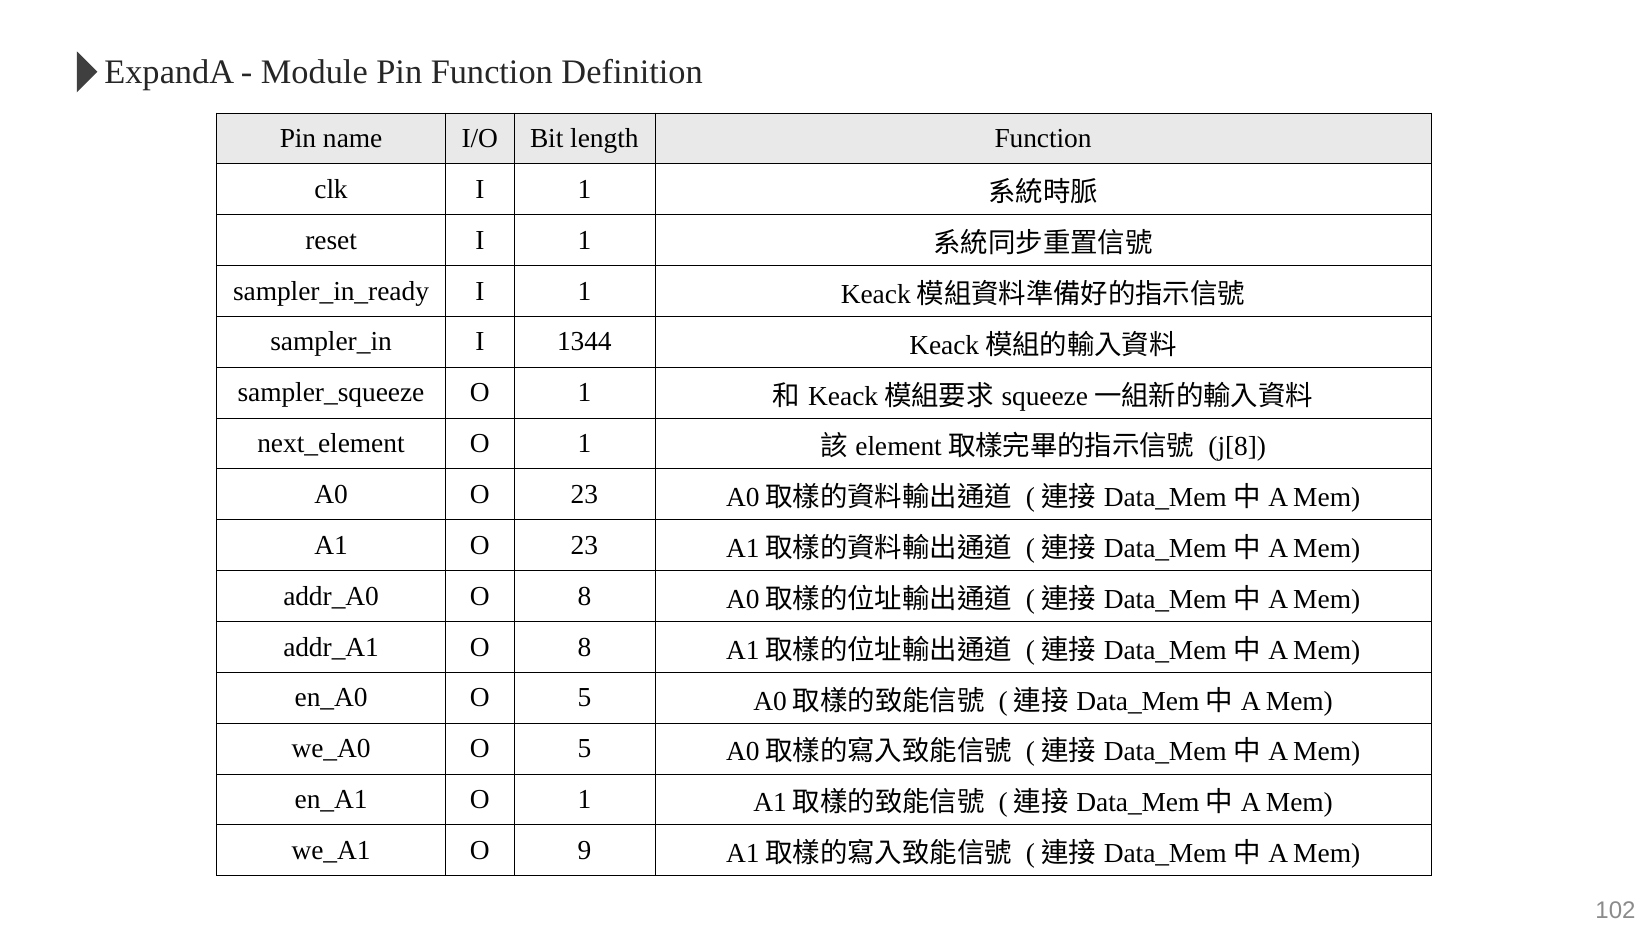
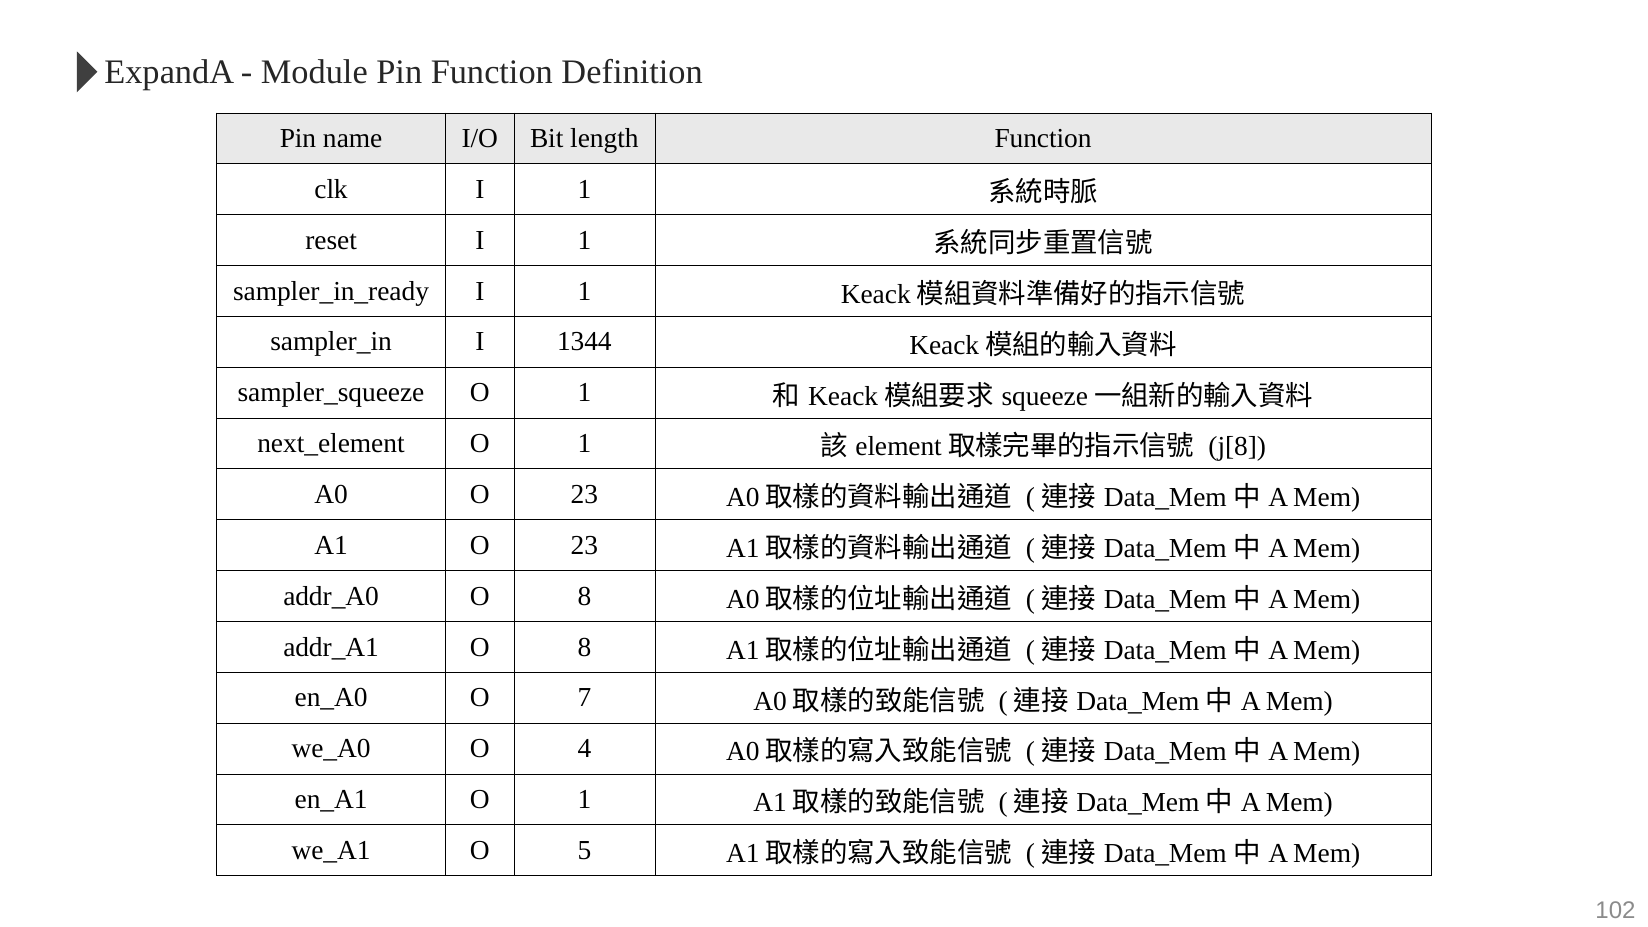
5 at (585, 698): 5 -> 7
5 at (585, 749): 5 -> 4
9: 9 -> 5
